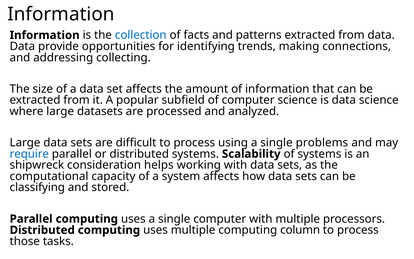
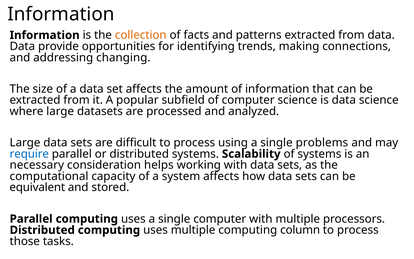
collection colour: blue -> orange
collecting: collecting -> changing
shipwreck: shipwreck -> necessary
classifying: classifying -> equivalent
